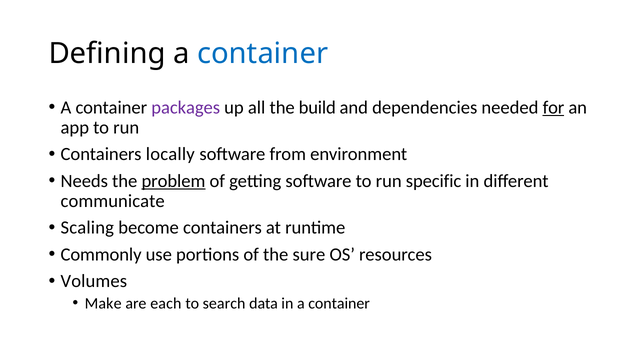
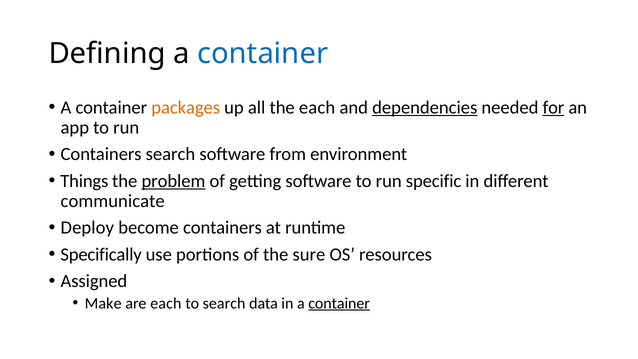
packages colour: purple -> orange
the build: build -> each
dependencies underline: none -> present
Containers locally: locally -> search
Needs: Needs -> Things
Scaling: Scaling -> Deploy
Commonly: Commonly -> Specifically
Volumes: Volumes -> Assigned
container at (339, 303) underline: none -> present
